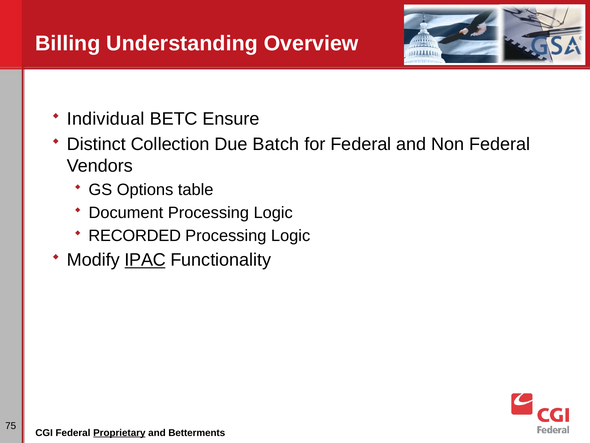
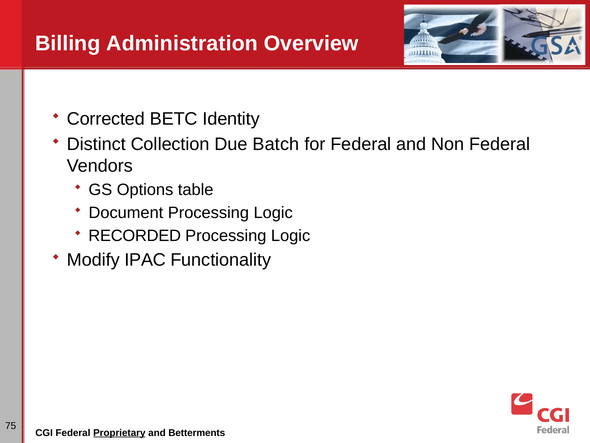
Understanding: Understanding -> Administration
Individual: Individual -> Corrected
Ensure: Ensure -> Identity
IPAC underline: present -> none
